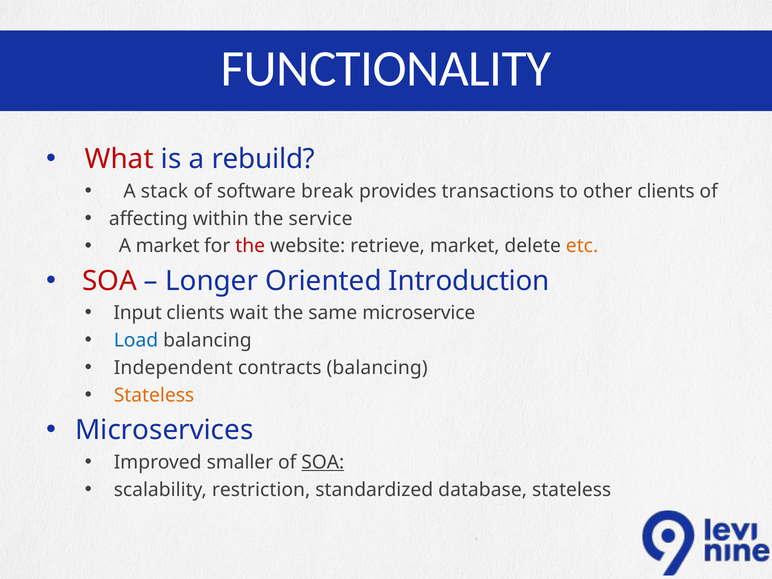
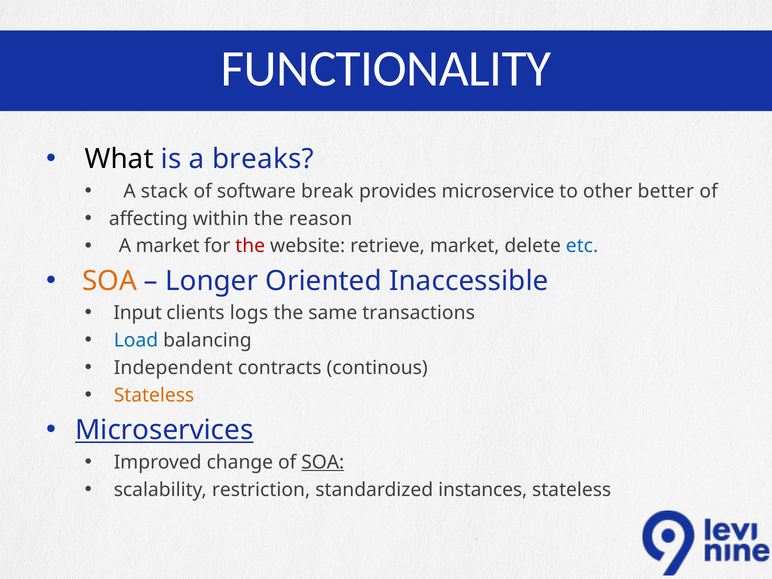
What colour: red -> black
rebuild: rebuild -> breaks
transactions: transactions -> microservice
other clients: clients -> better
service: service -> reason
etc colour: orange -> blue
SOA at (110, 281) colour: red -> orange
Introduction: Introduction -> Inaccessible
wait: wait -> logs
microservice: microservice -> transactions
contracts balancing: balancing -> continous
Microservices underline: none -> present
smaller: smaller -> change
database: database -> instances
